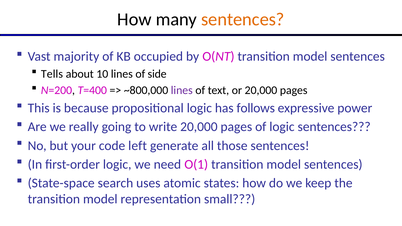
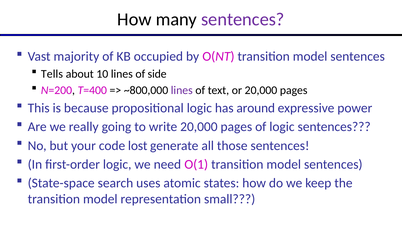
sentences at (243, 19) colour: orange -> purple
follows: follows -> around
left: left -> lost
